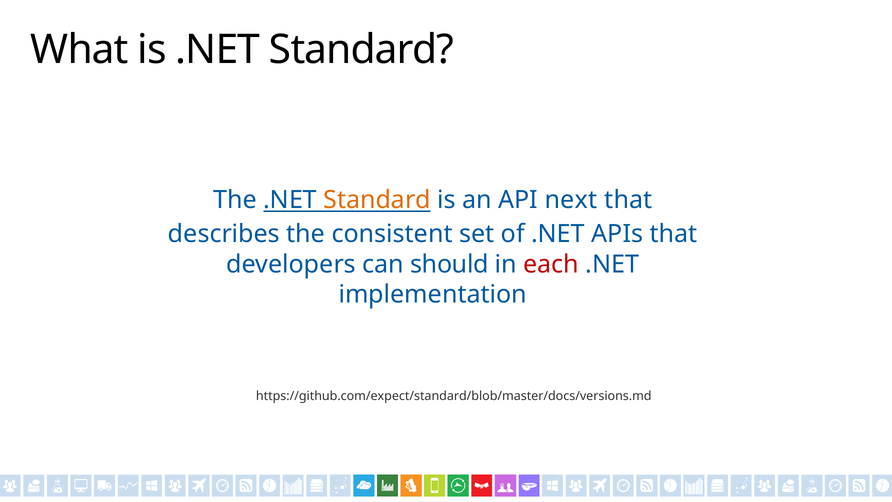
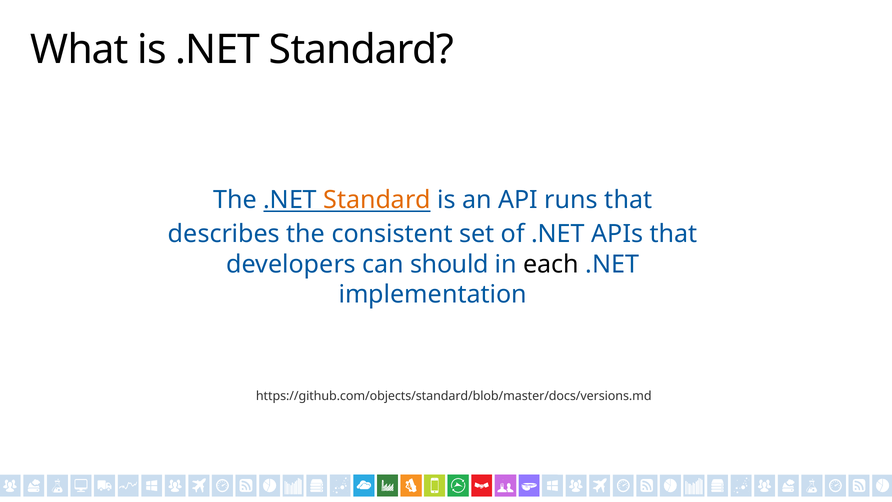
next: next -> runs
each colour: red -> black
https://github.com/expect/standard/blob/master/docs/versions.md: https://github.com/expect/standard/blob/master/docs/versions.md -> https://github.com/objects/standard/blob/master/docs/versions.md
